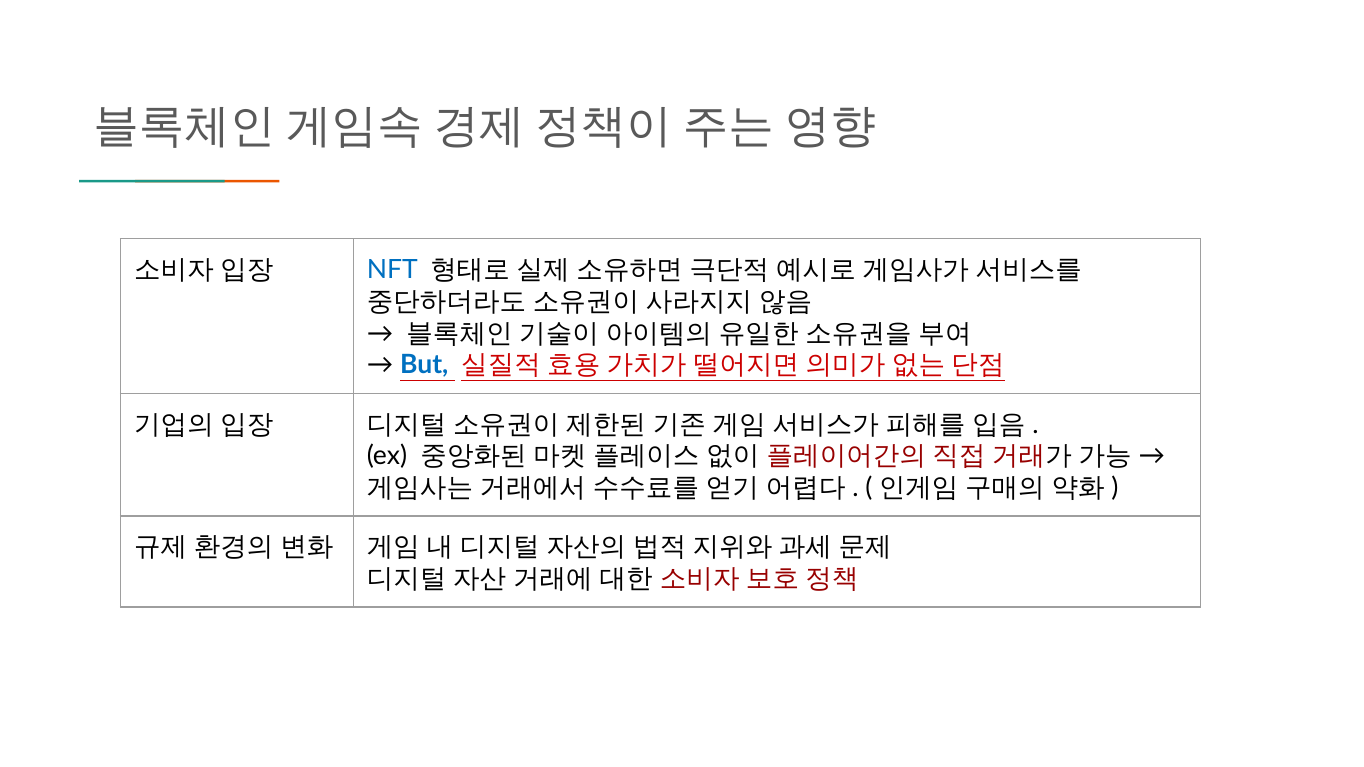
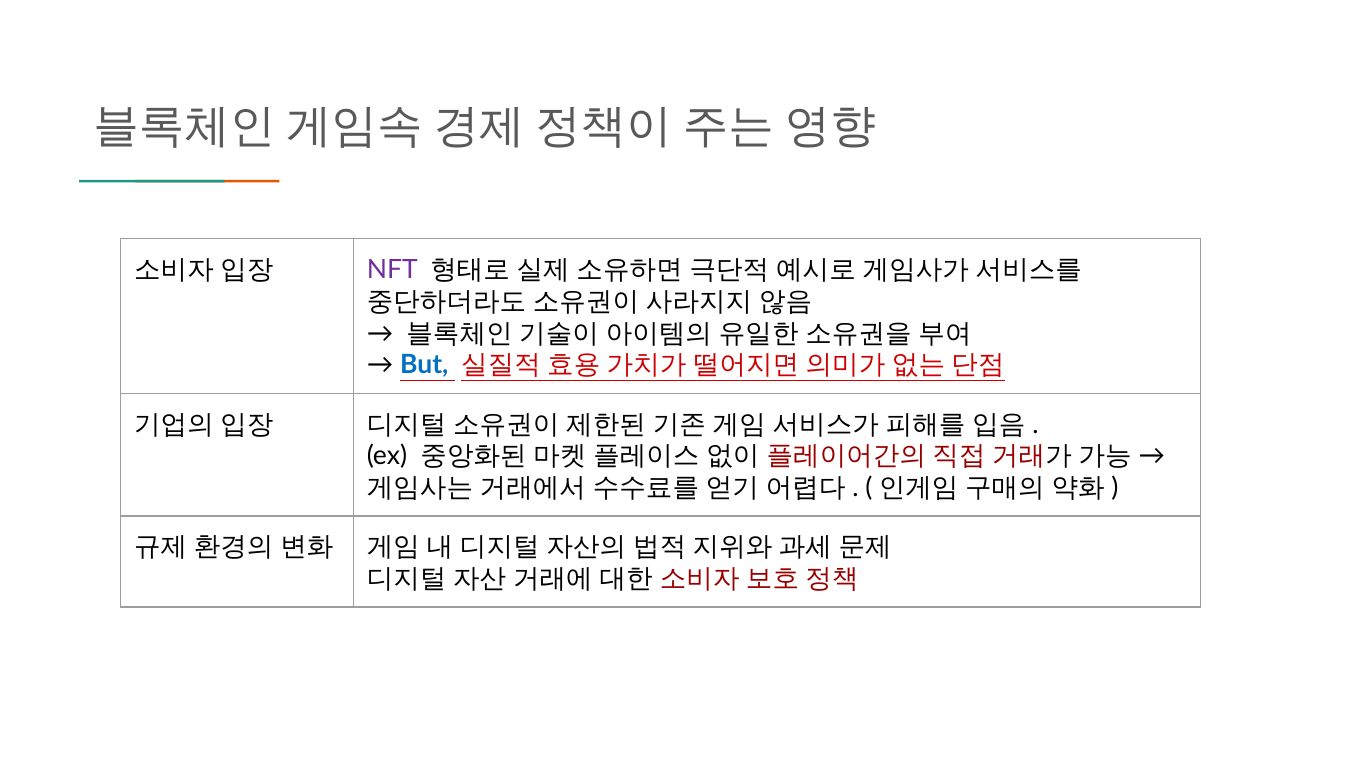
NFT colour: blue -> purple
